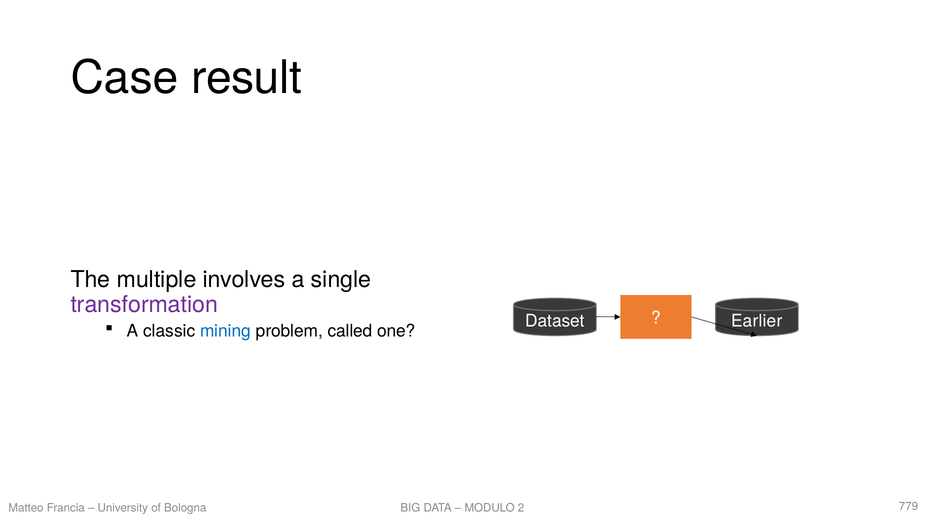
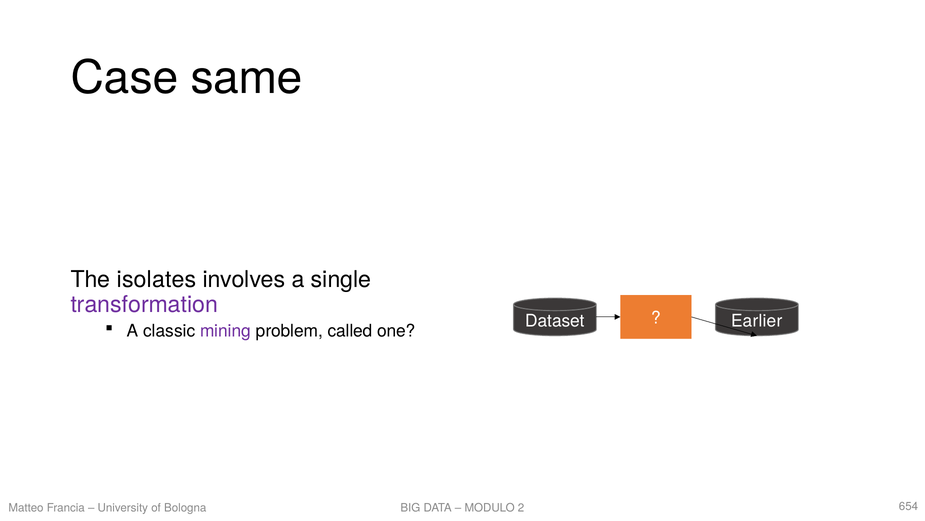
result: result -> same
multiple: multiple -> isolates
mining colour: blue -> purple
779: 779 -> 654
